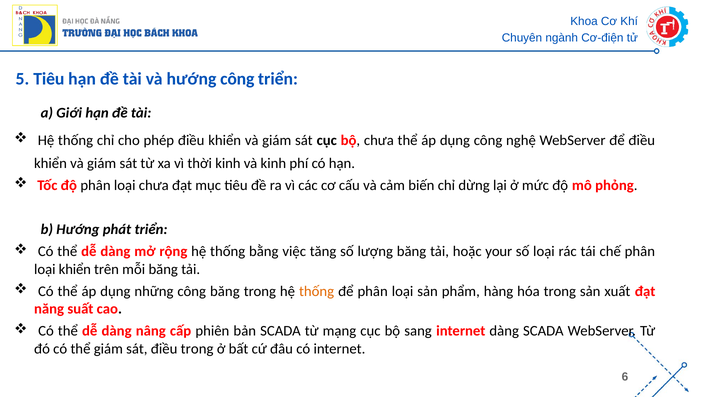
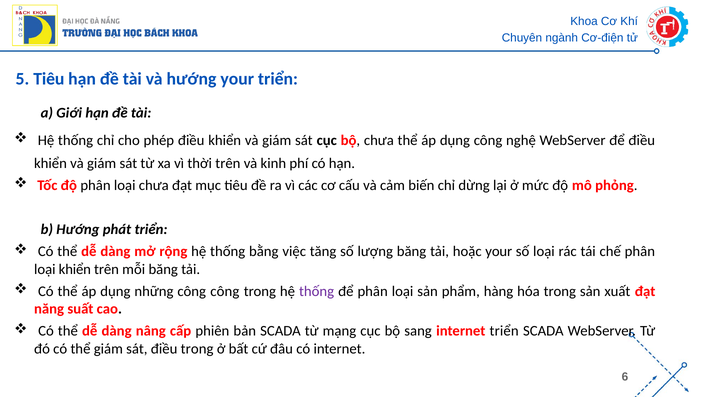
hướng công: công -> your
thời kinh: kinh -> trên
công băng: băng -> công
thống at (317, 291) colour: orange -> purple
internet dàng: dàng -> triển
